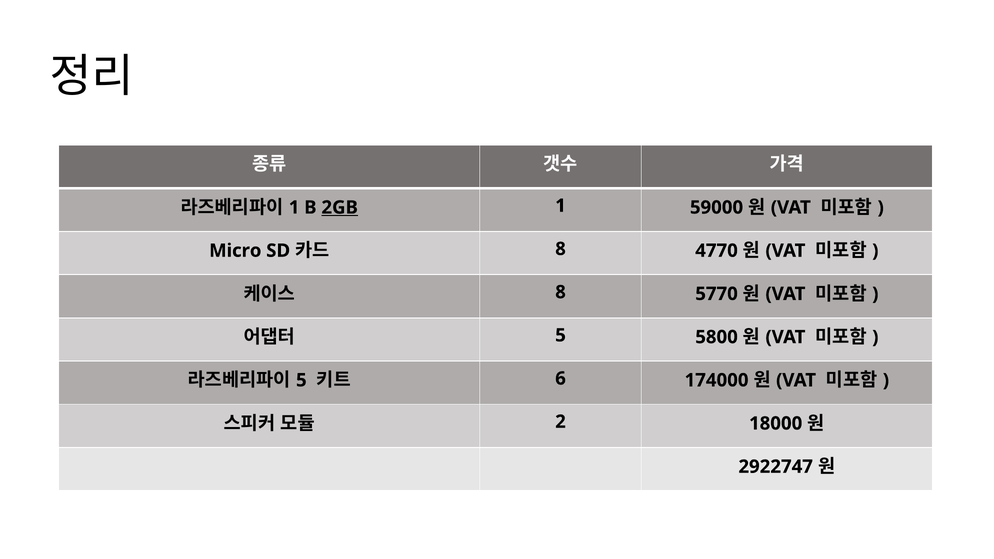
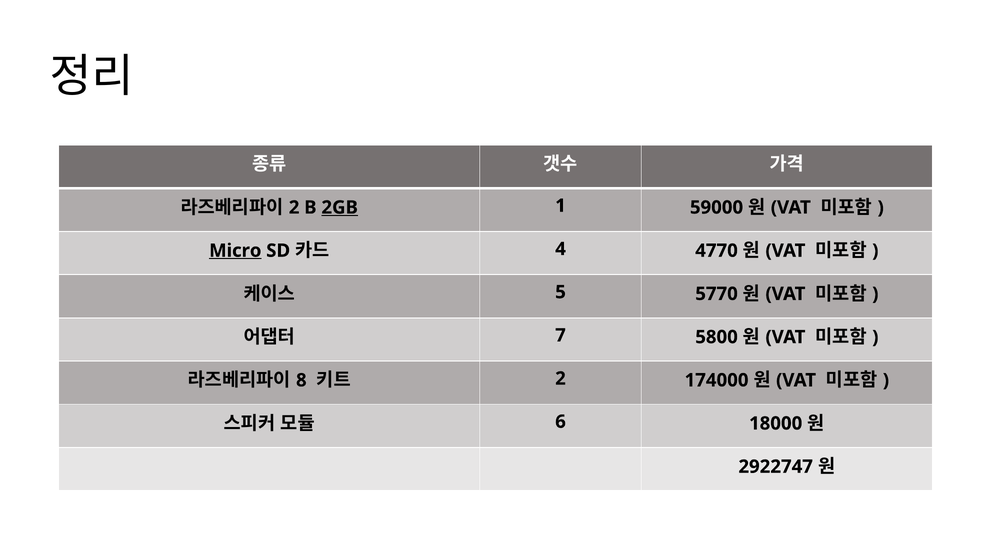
1 at (294, 208): 1 -> 2
Micro underline: none -> present
8 at (561, 249): 8 -> 4
8 at (561, 292): 8 -> 5
5 at (561, 335): 5 -> 7
5 at (301, 380): 5 -> 8
6 at (561, 379): 6 -> 2
2: 2 -> 6
